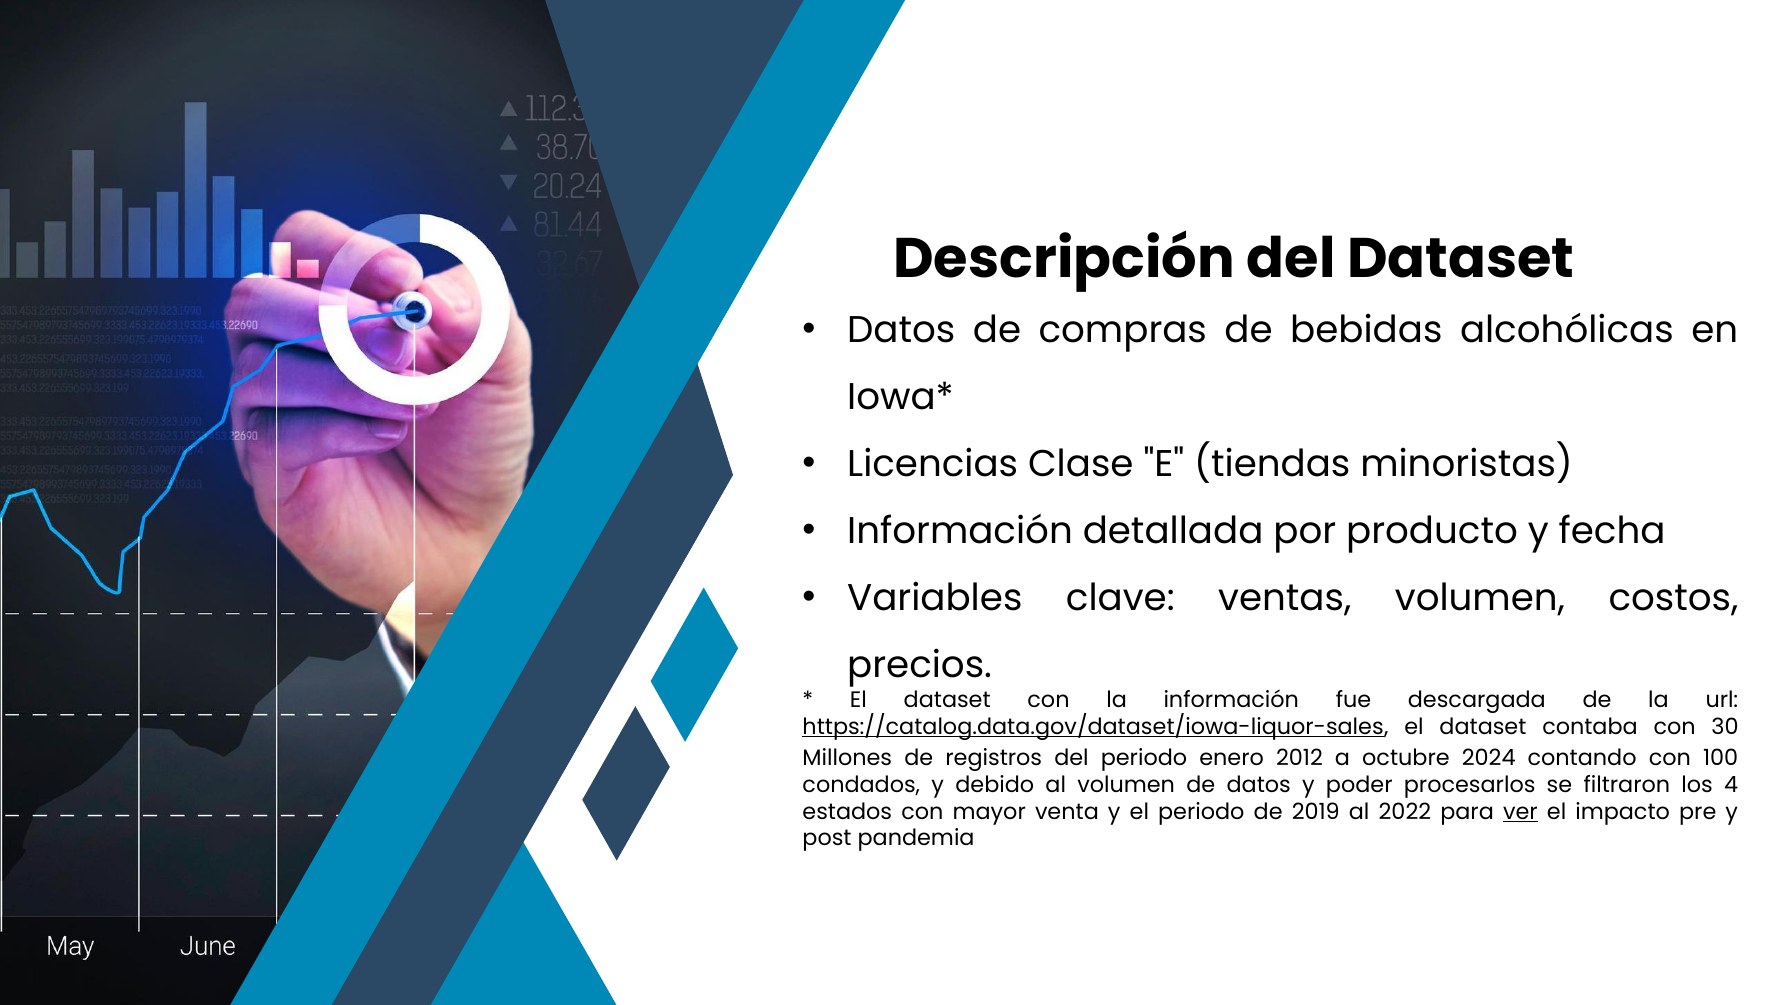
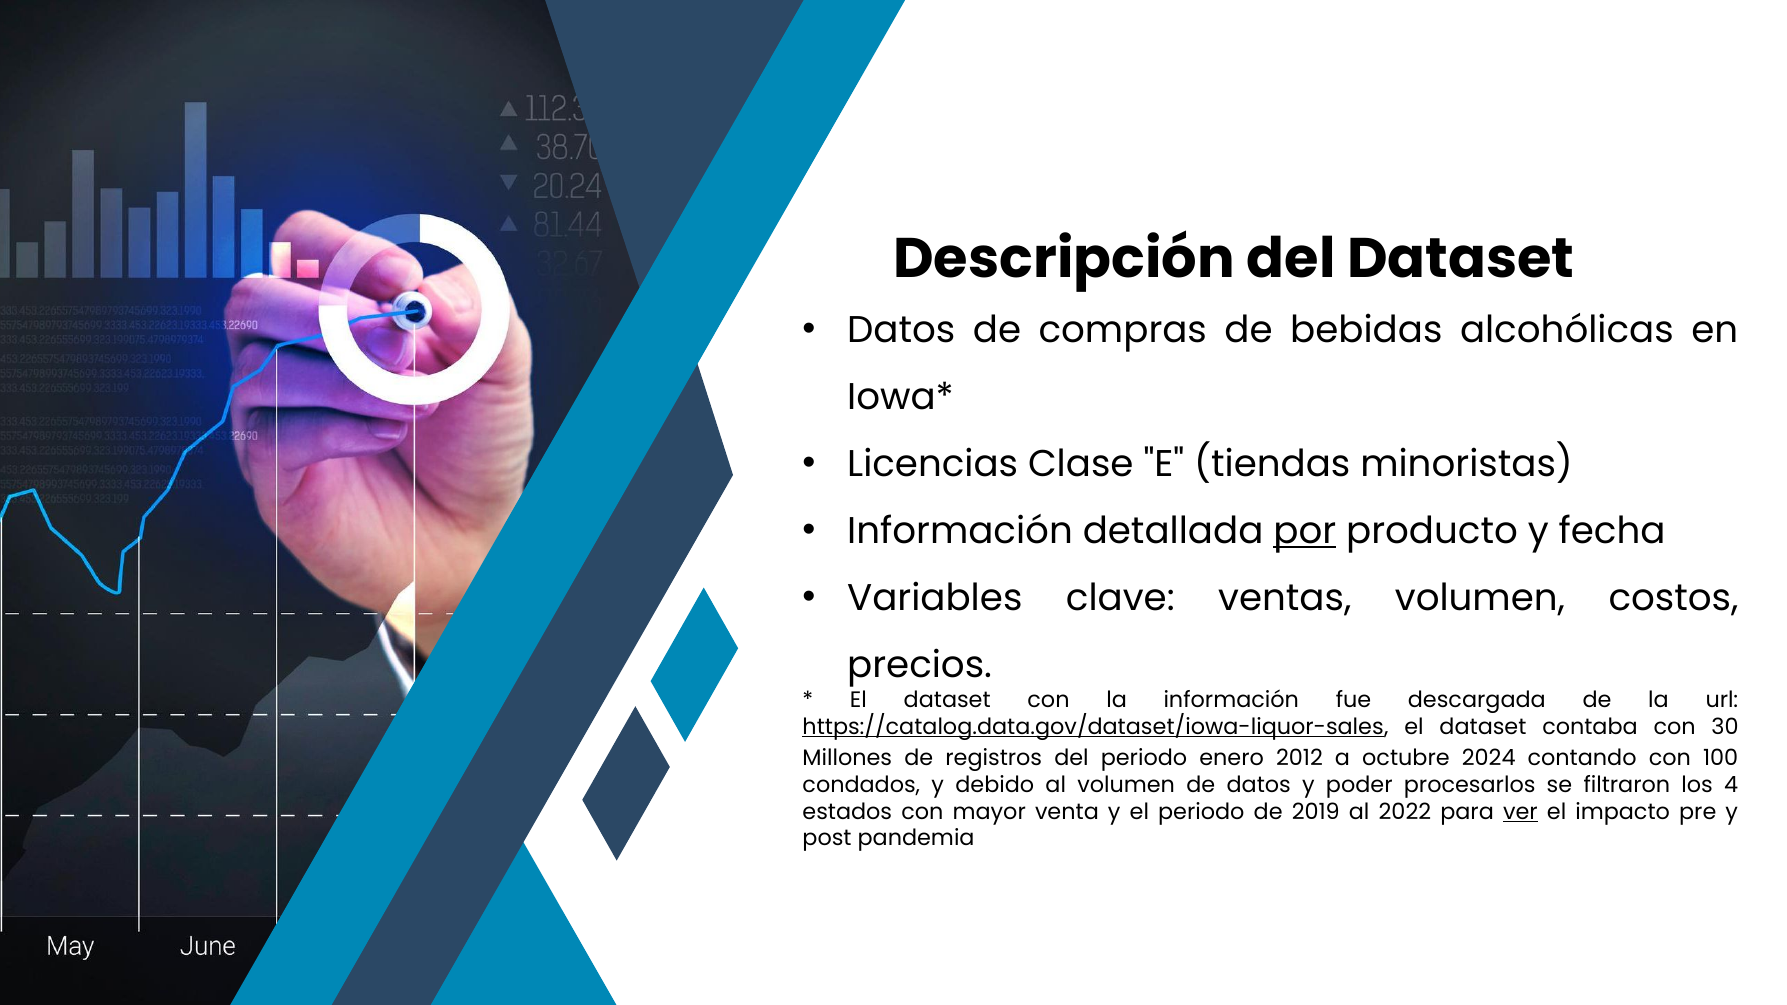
por underline: none -> present
